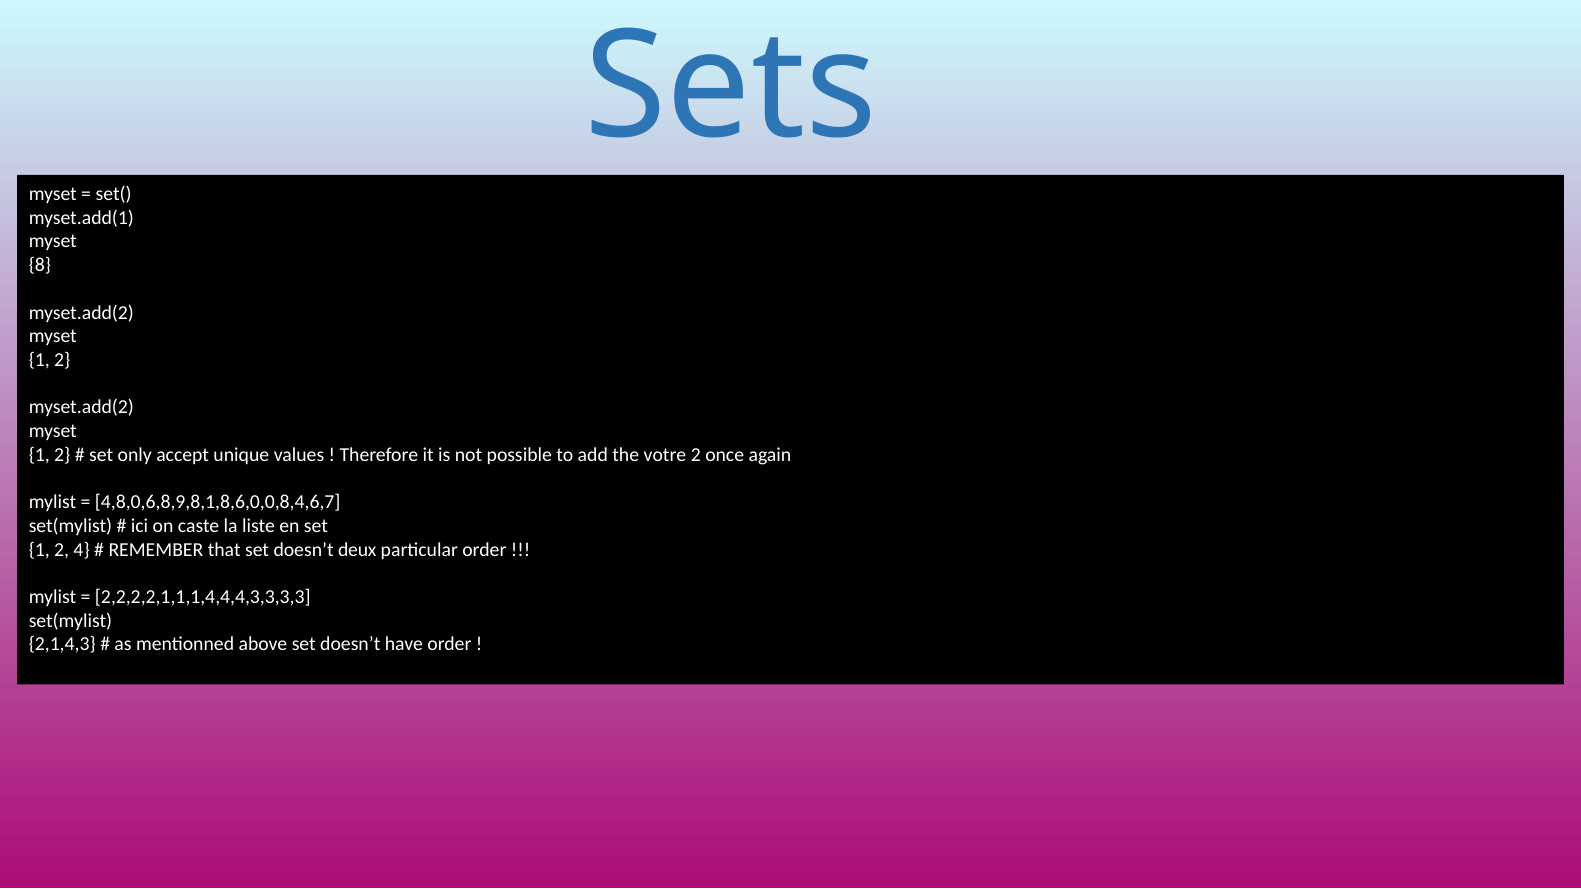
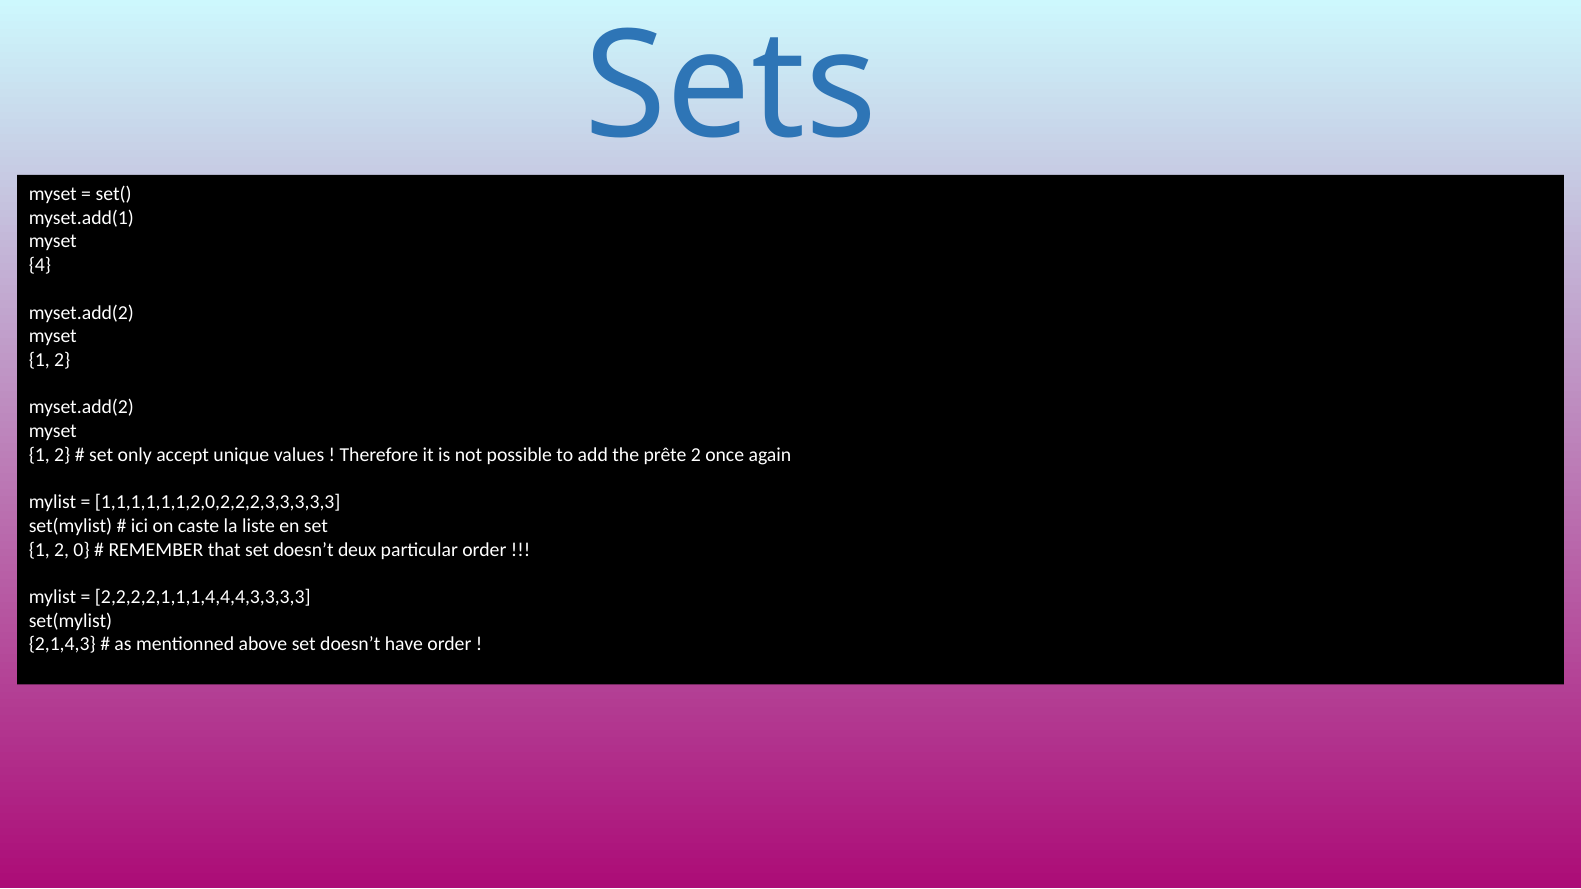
8: 8 -> 4
votre: votre -> prête
4,8,0,6,8,9,8,1,8,6,0,0,8,4,6,7: 4,8,0,6,8,9,8,1,8,6,0,0,8,4,6,7 -> 1,1,1,1,1,1,2,0,2,2,2,3,3,3,3,3
4: 4 -> 0
